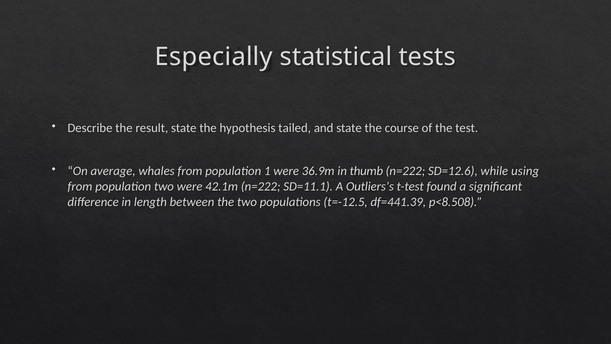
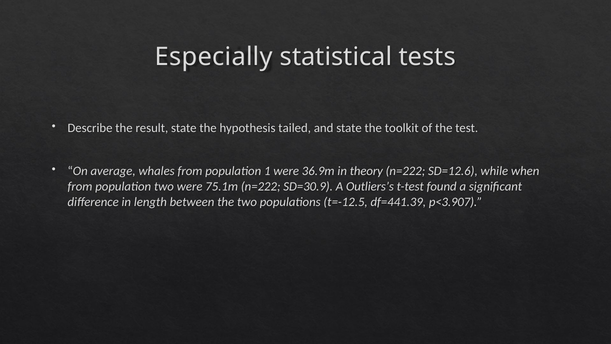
course: course -> toolkit
thumb: thumb -> theory
using: using -> when
42.1m: 42.1m -> 75.1m
SD=11.1: SD=11.1 -> SD=30.9
p<8.508: p<8.508 -> p<3.907
